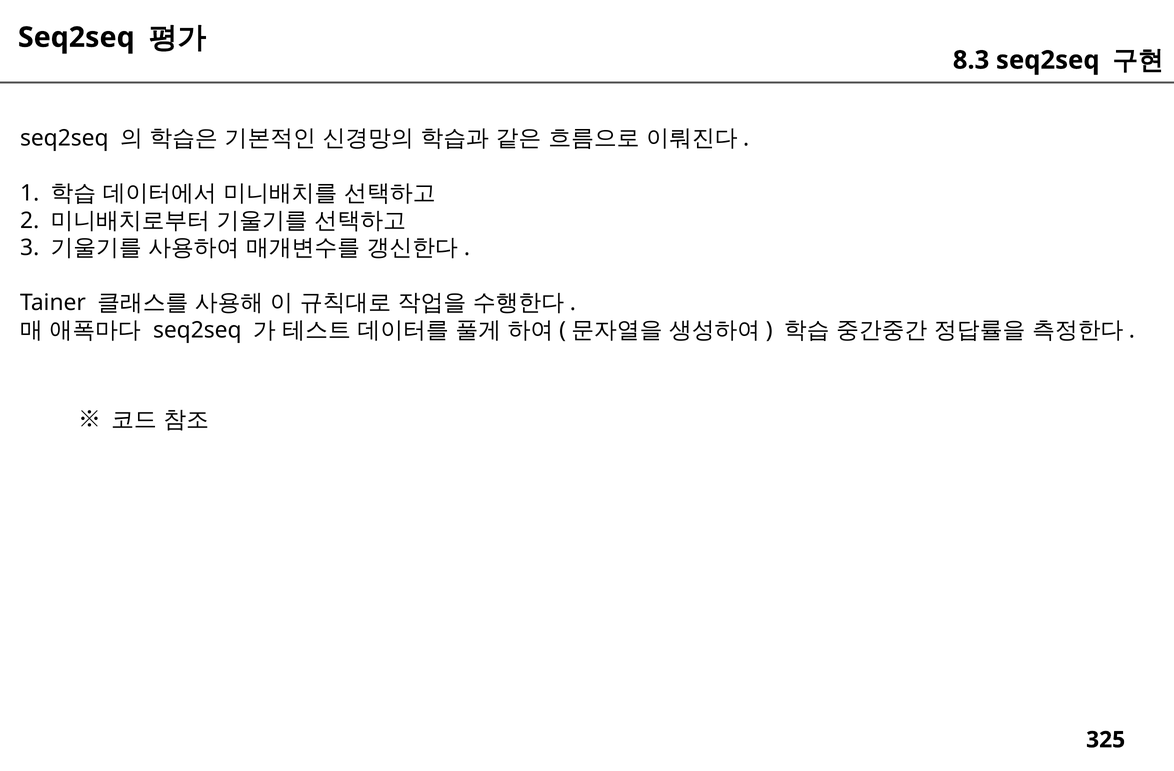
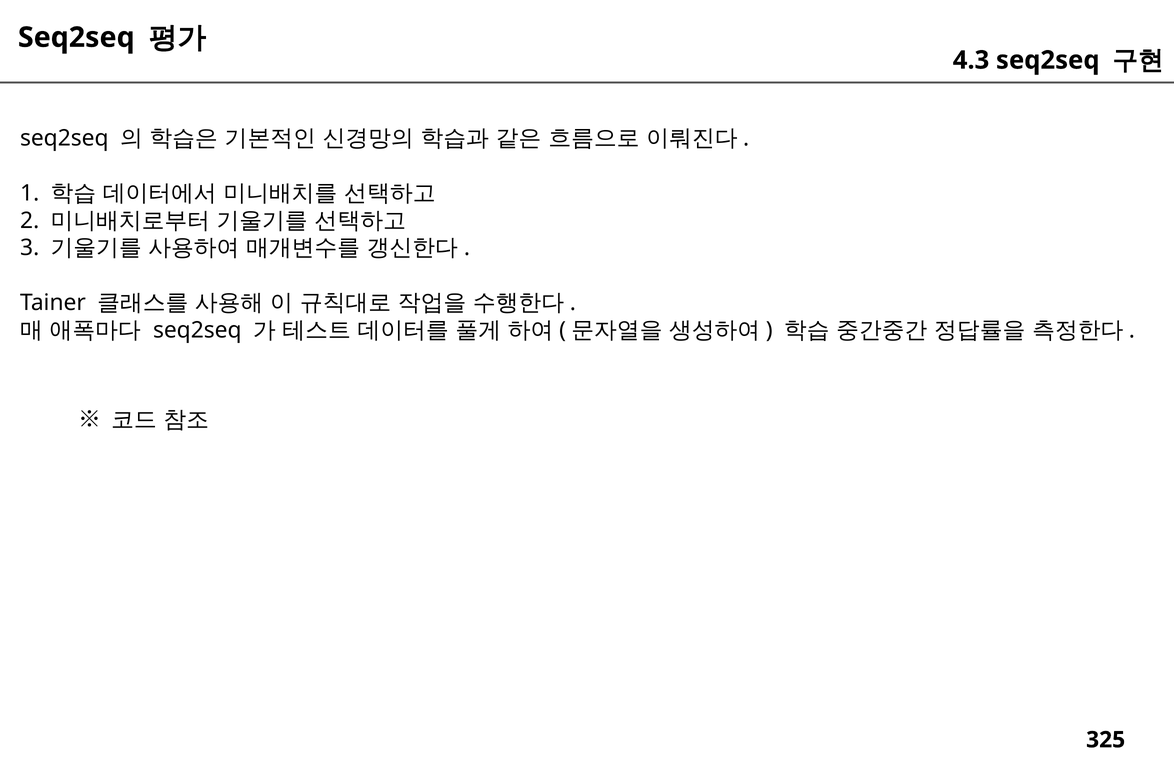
8.3: 8.3 -> 4.3
